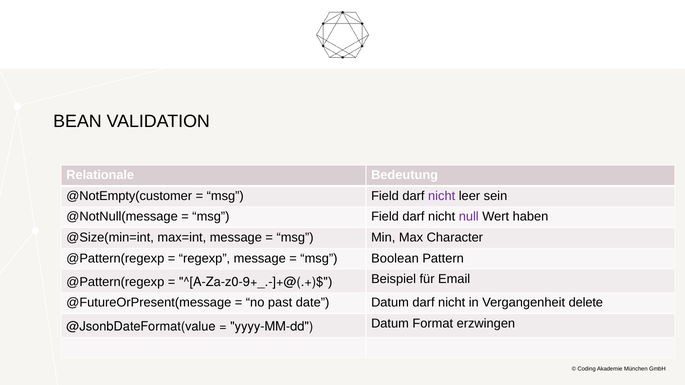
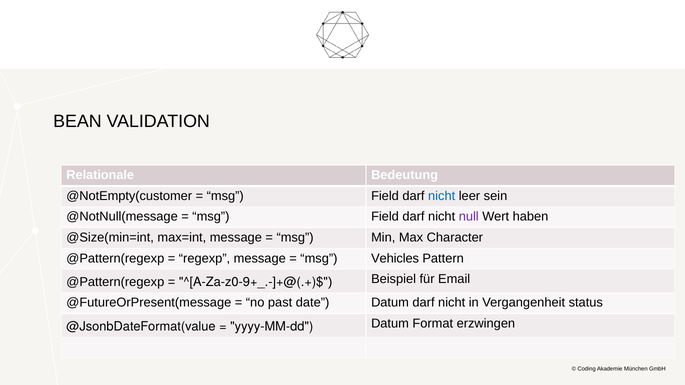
nicht at (442, 196) colour: purple -> blue
Boolean: Boolean -> Vehicles
delete: delete -> status
